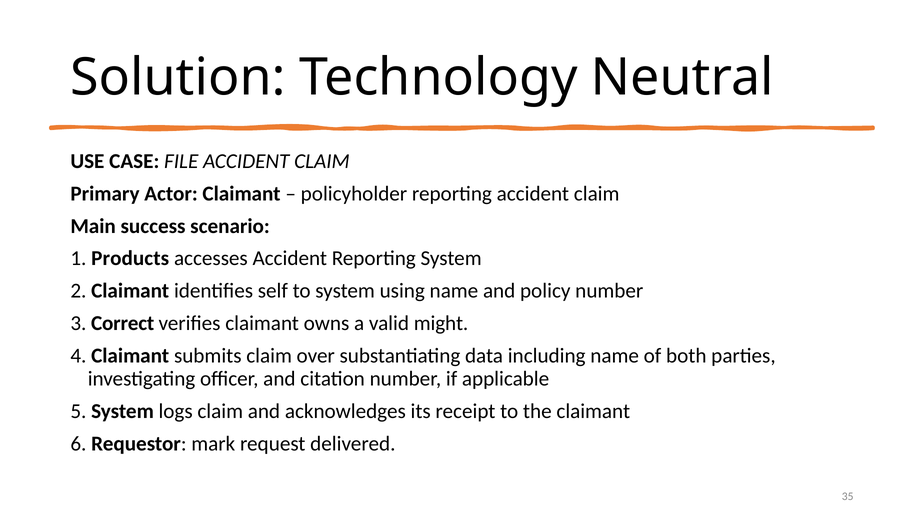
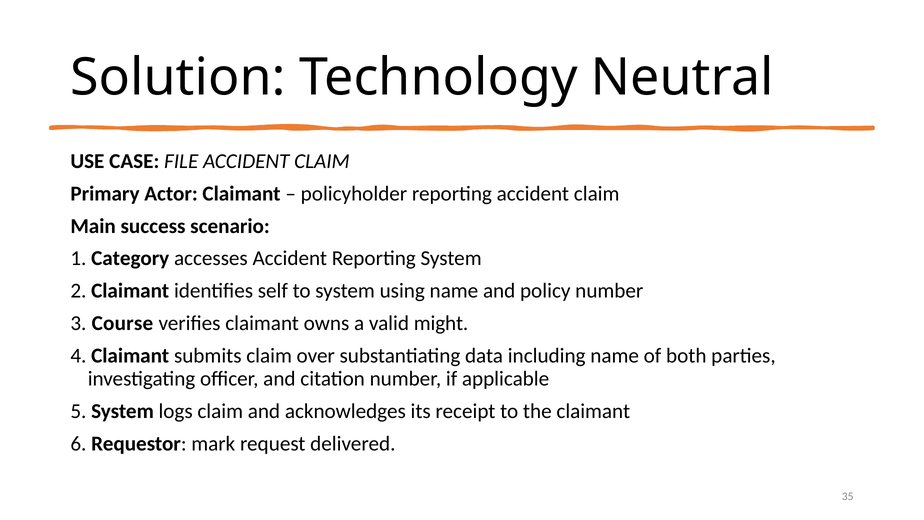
Products: Products -> Category
Correct: Correct -> Course
